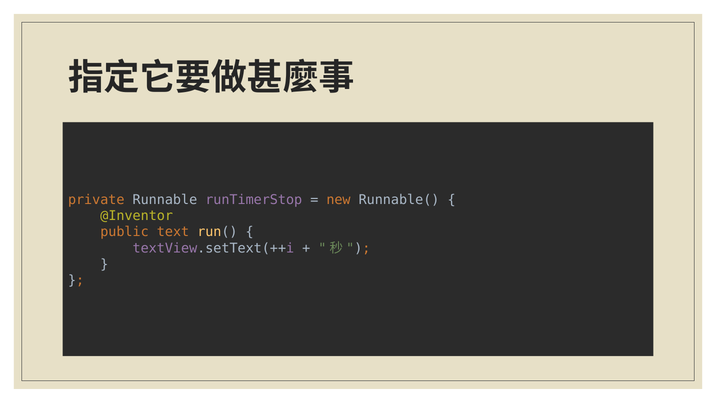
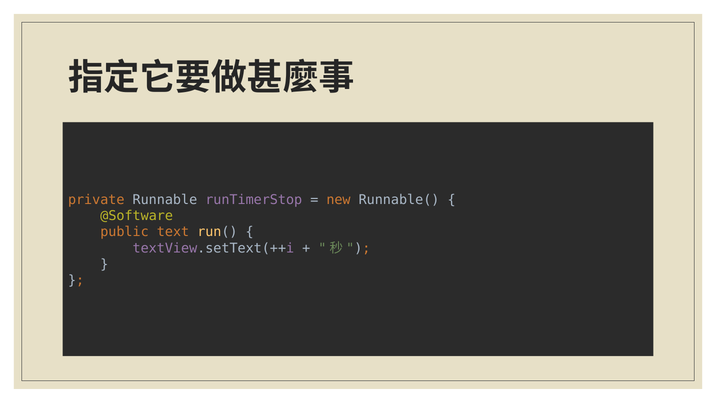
@Inventor: @Inventor -> @Software
